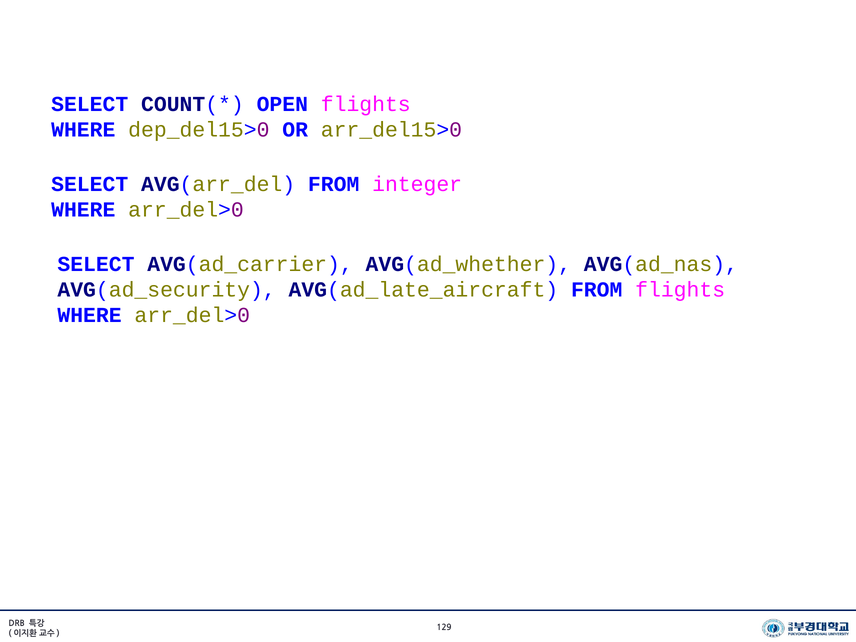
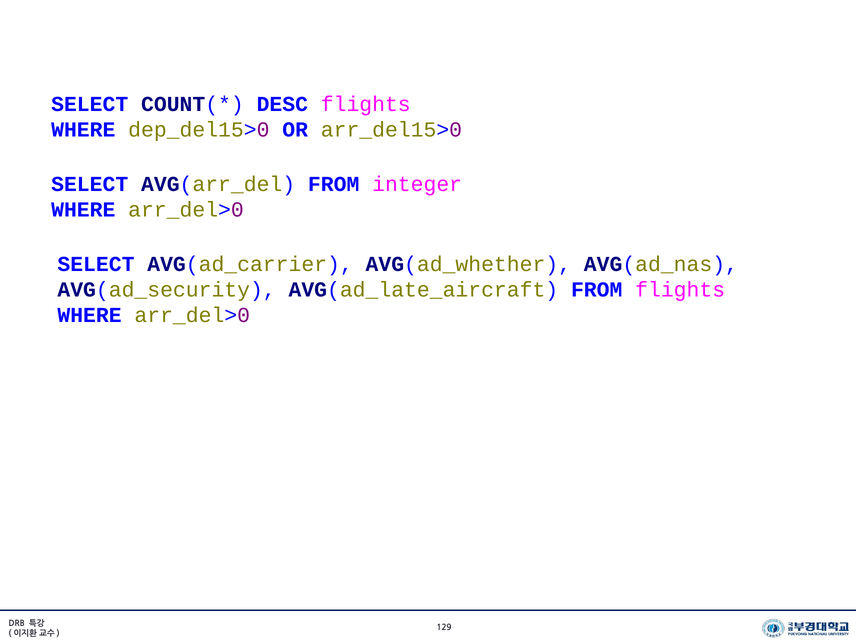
OPEN: OPEN -> DESC
